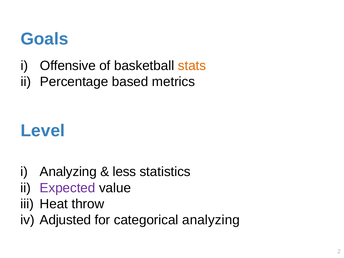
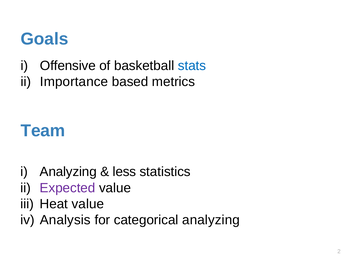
stats colour: orange -> blue
Percentage: Percentage -> Importance
Level: Level -> Team
Heat throw: throw -> value
Adjusted: Adjusted -> Analysis
